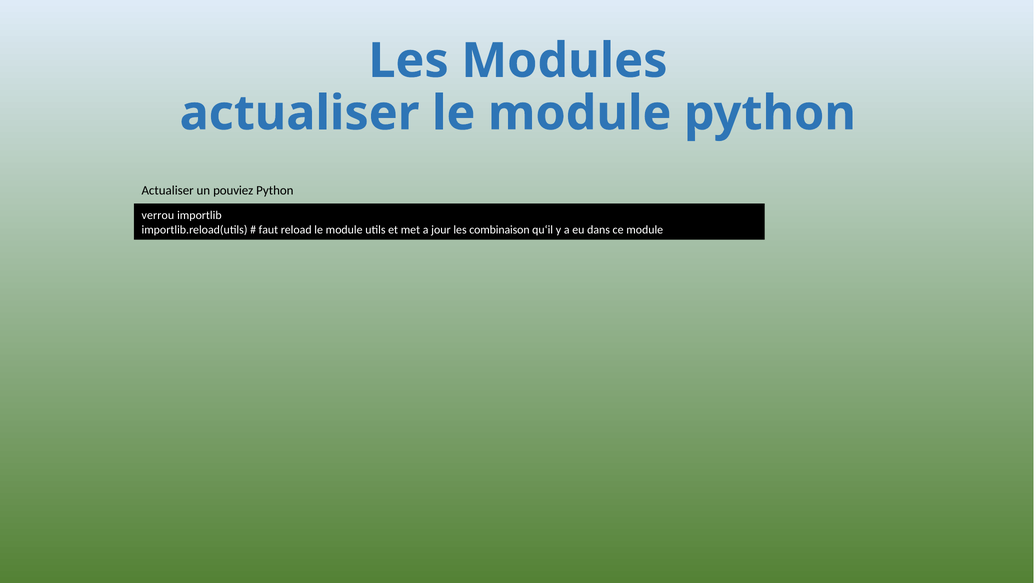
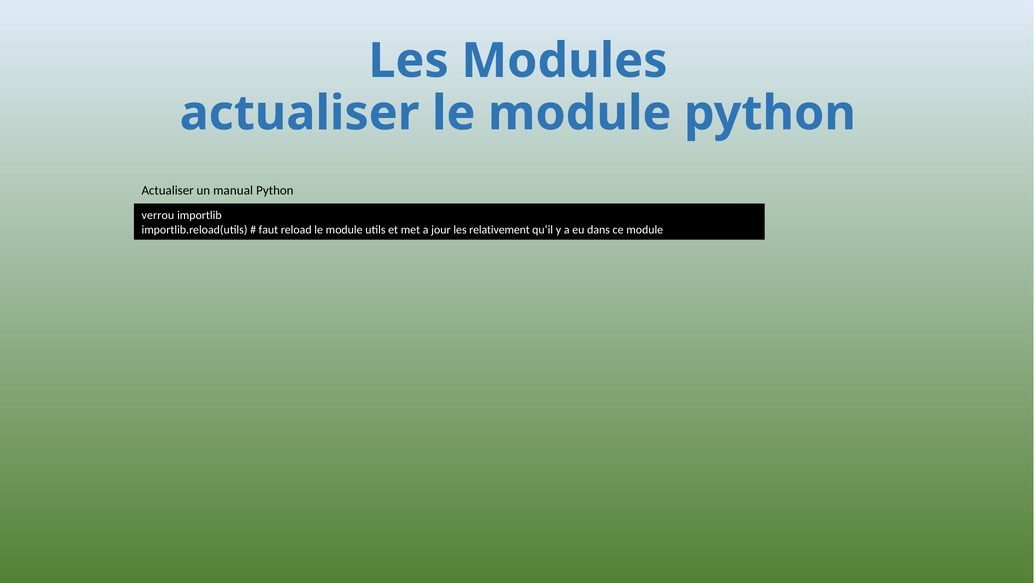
pouviez: pouviez -> manual
combinaison: combinaison -> relativement
